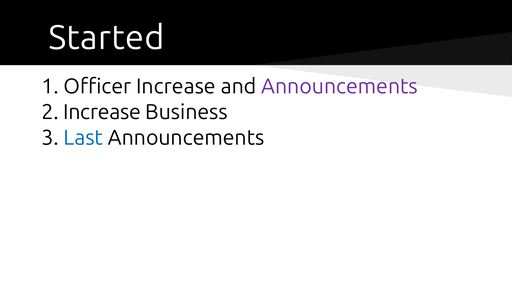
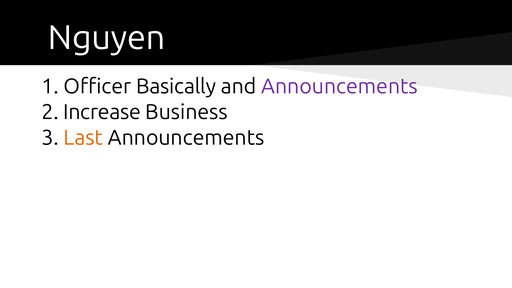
Started: Started -> Nguyen
Officer Increase: Increase -> Basically
Last colour: blue -> orange
